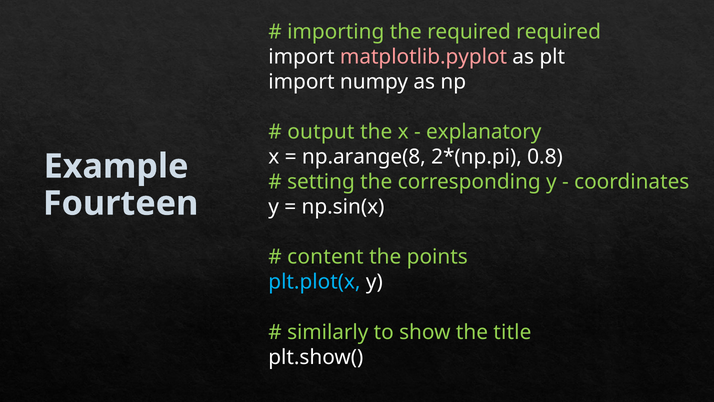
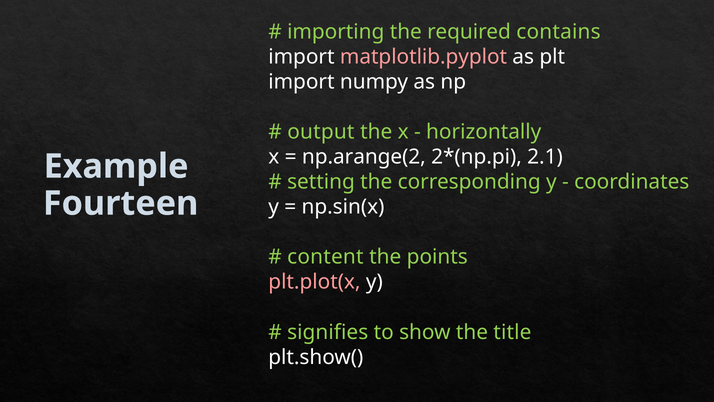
required required: required -> contains
explanatory: explanatory -> horizontally
np.arange(8: np.arange(8 -> np.arange(2
0.8: 0.8 -> 2.1
plt.plot(x colour: light blue -> pink
similarly: similarly -> signifies
